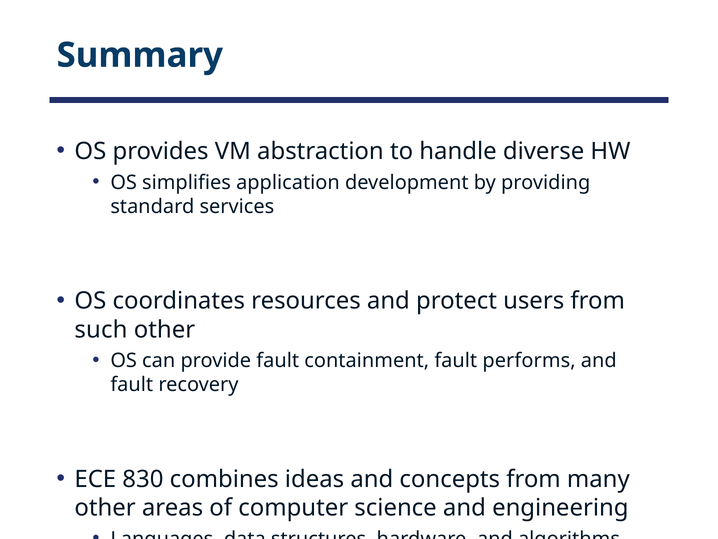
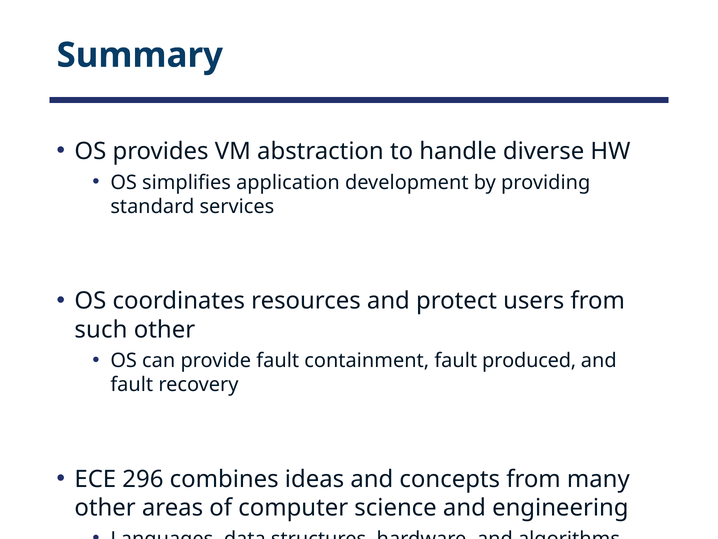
performs: performs -> produced
830: 830 -> 296
